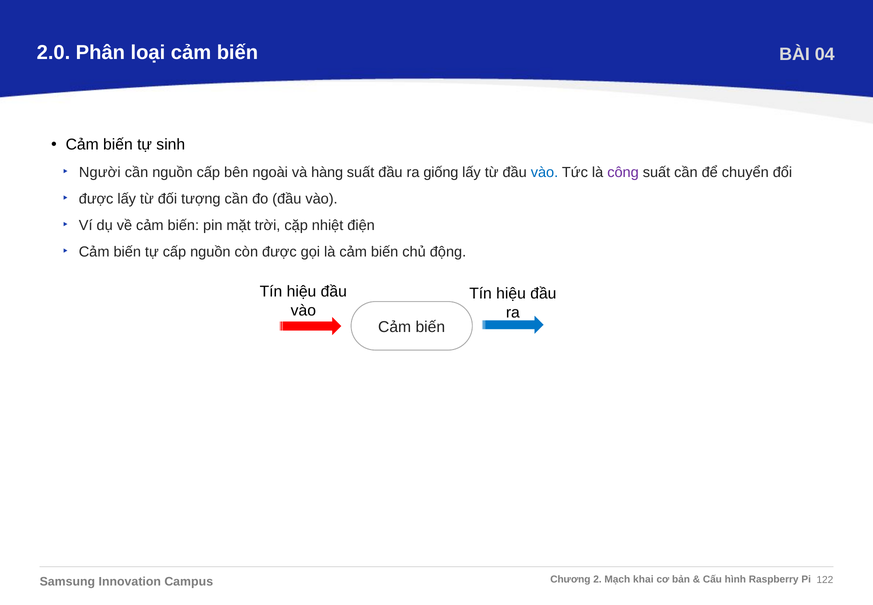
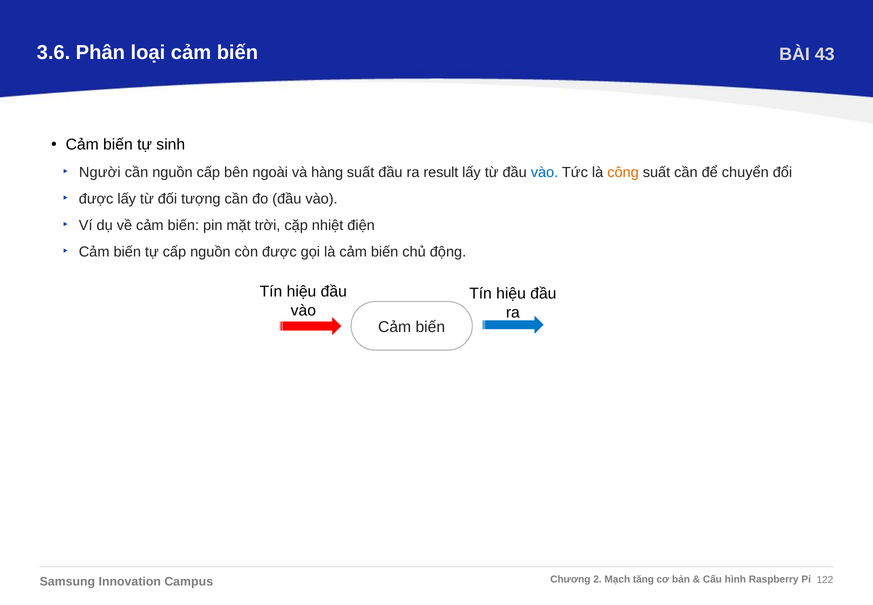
2.0: 2.0 -> 3.6
04: 04 -> 43
giống: giống -> result
công colour: purple -> orange
khai: khai -> tăng
